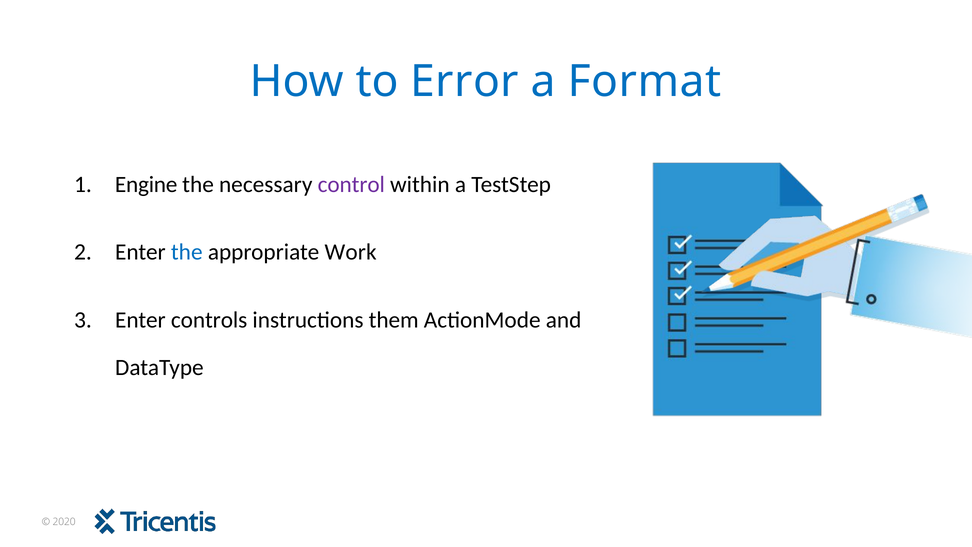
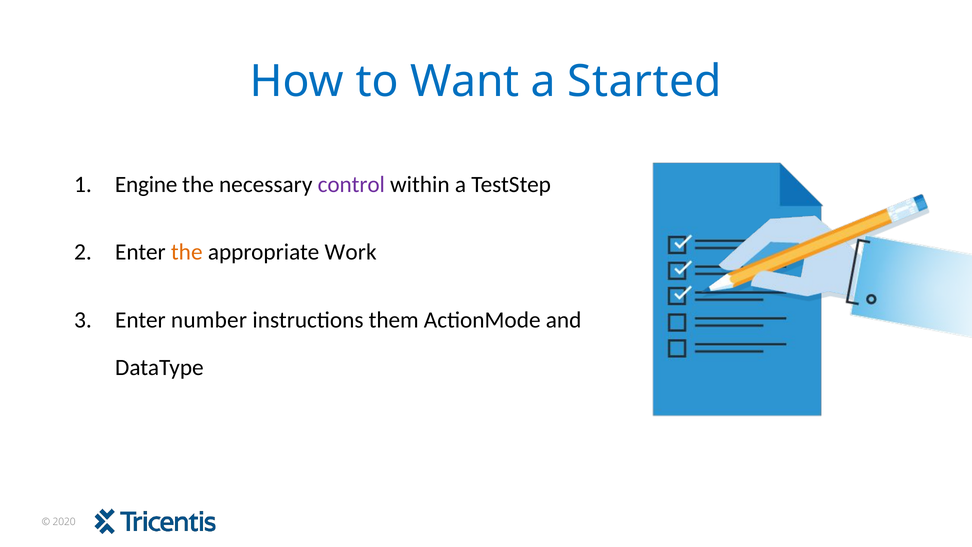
Error: Error -> Want
Format: Format -> Started
the at (187, 252) colour: blue -> orange
controls: controls -> number
